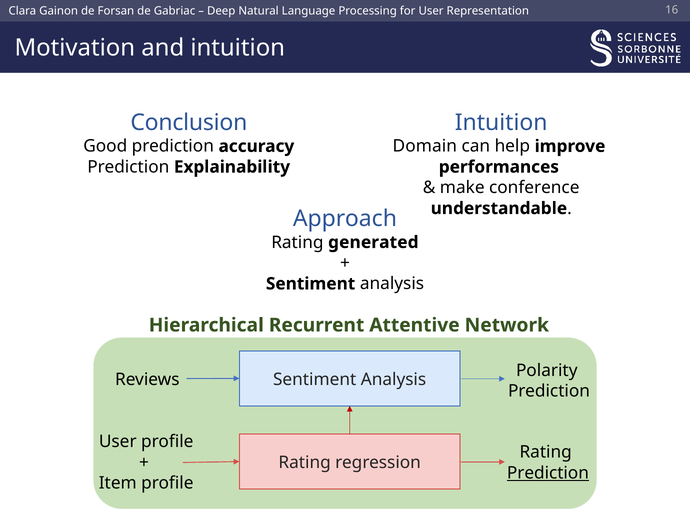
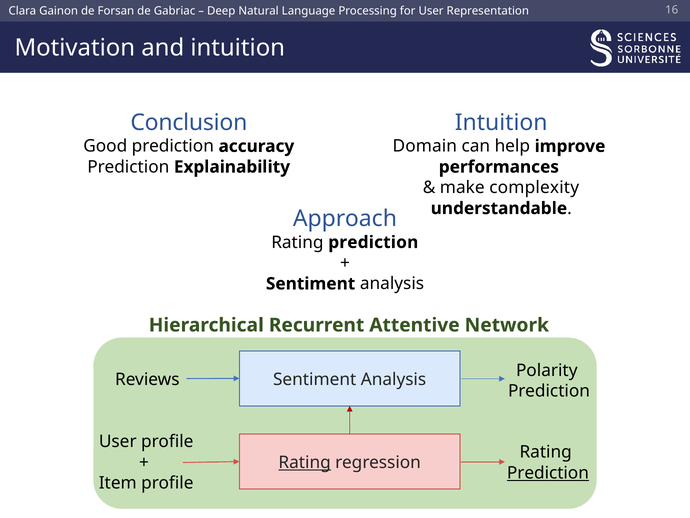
conference: conference -> complexity
generated at (373, 242): generated -> prediction
Rating at (305, 462) underline: none -> present
